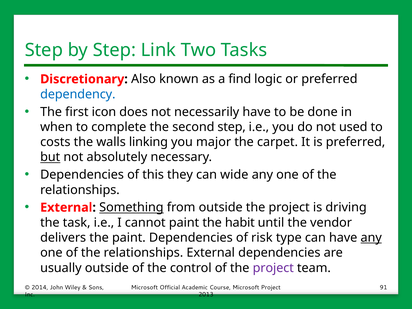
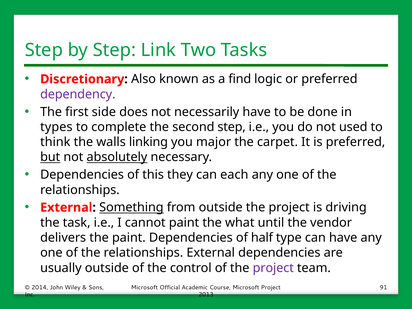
dependency colour: blue -> purple
icon: icon -> side
when: when -> types
costs: costs -> think
absolutely underline: none -> present
wide: wide -> each
habit: habit -> what
risk: risk -> half
any at (371, 238) underline: present -> none
